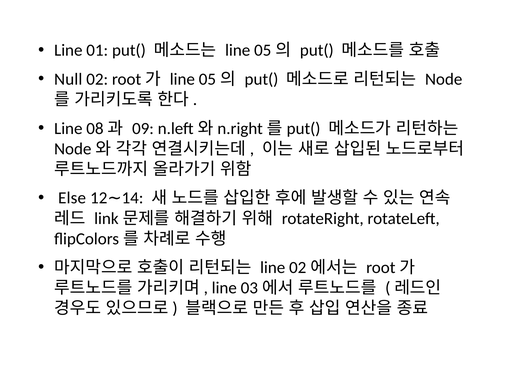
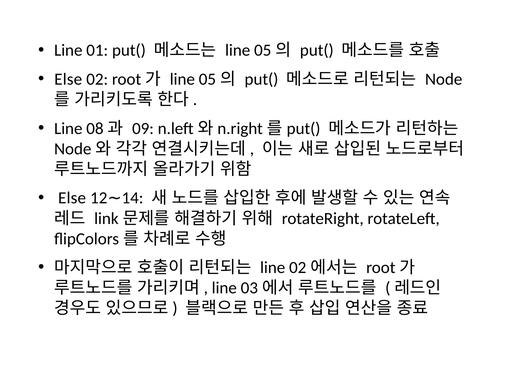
Null at (68, 79): Null -> Else
